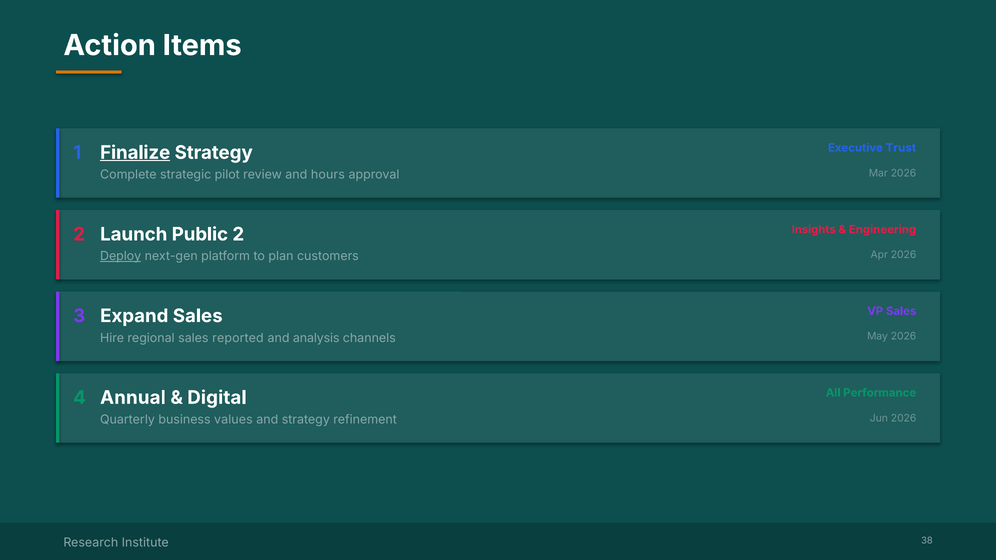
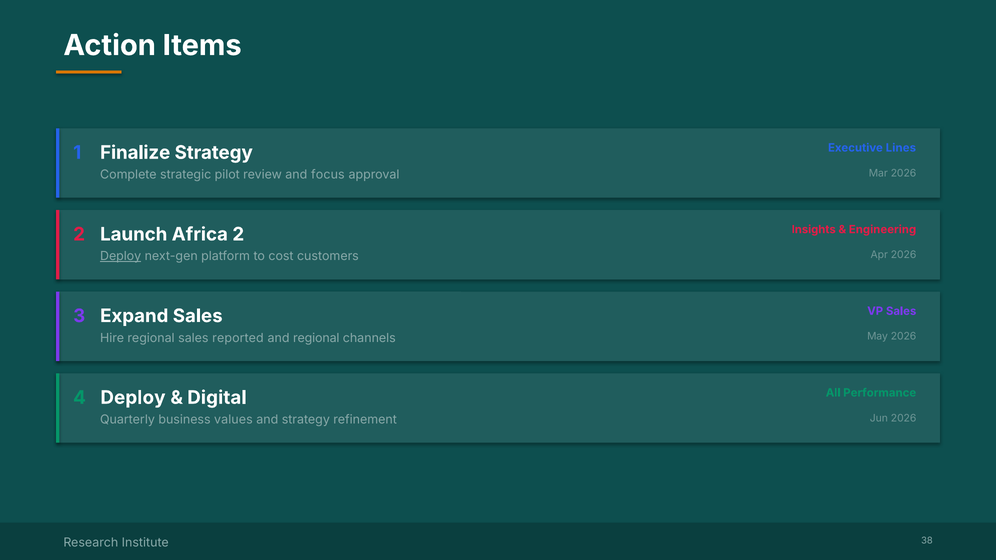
Trust: Trust -> Lines
Finalize underline: present -> none
hours: hours -> focus
Public: Public -> Africa
plan: plan -> cost
and analysis: analysis -> regional
4 Annual: Annual -> Deploy
